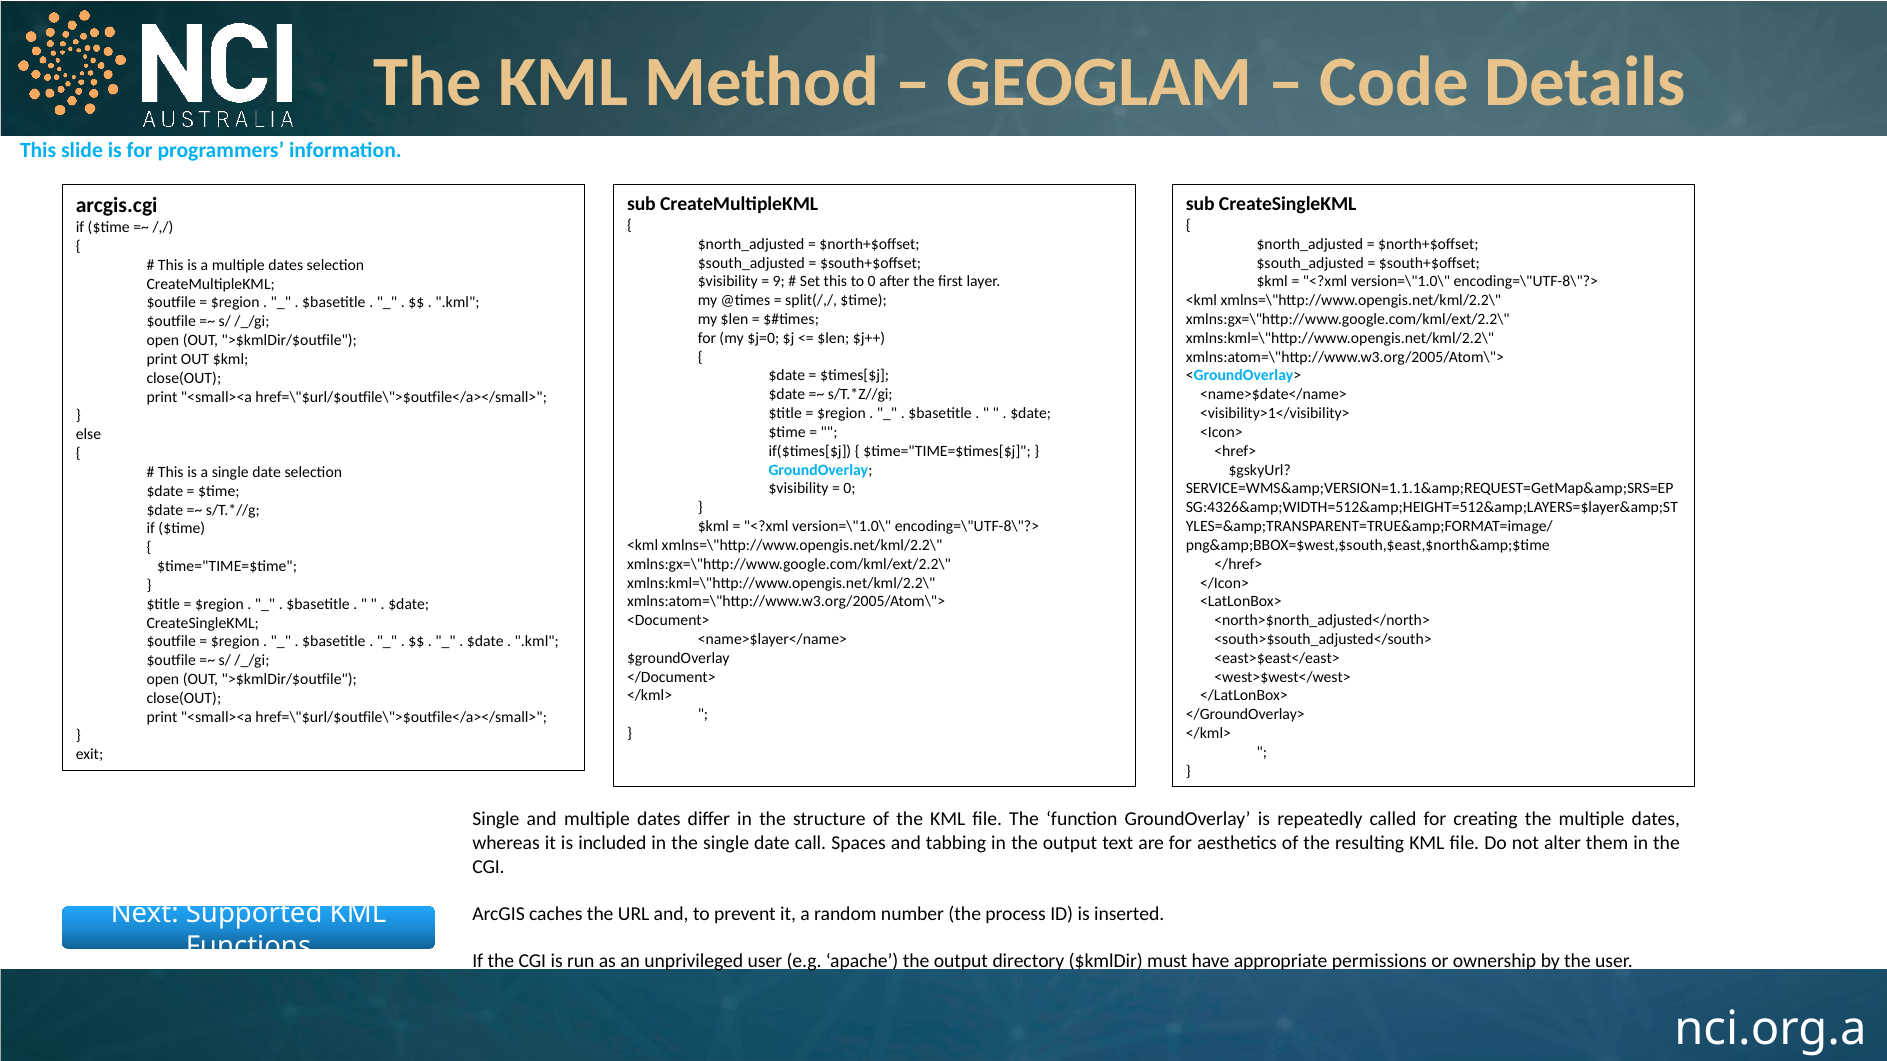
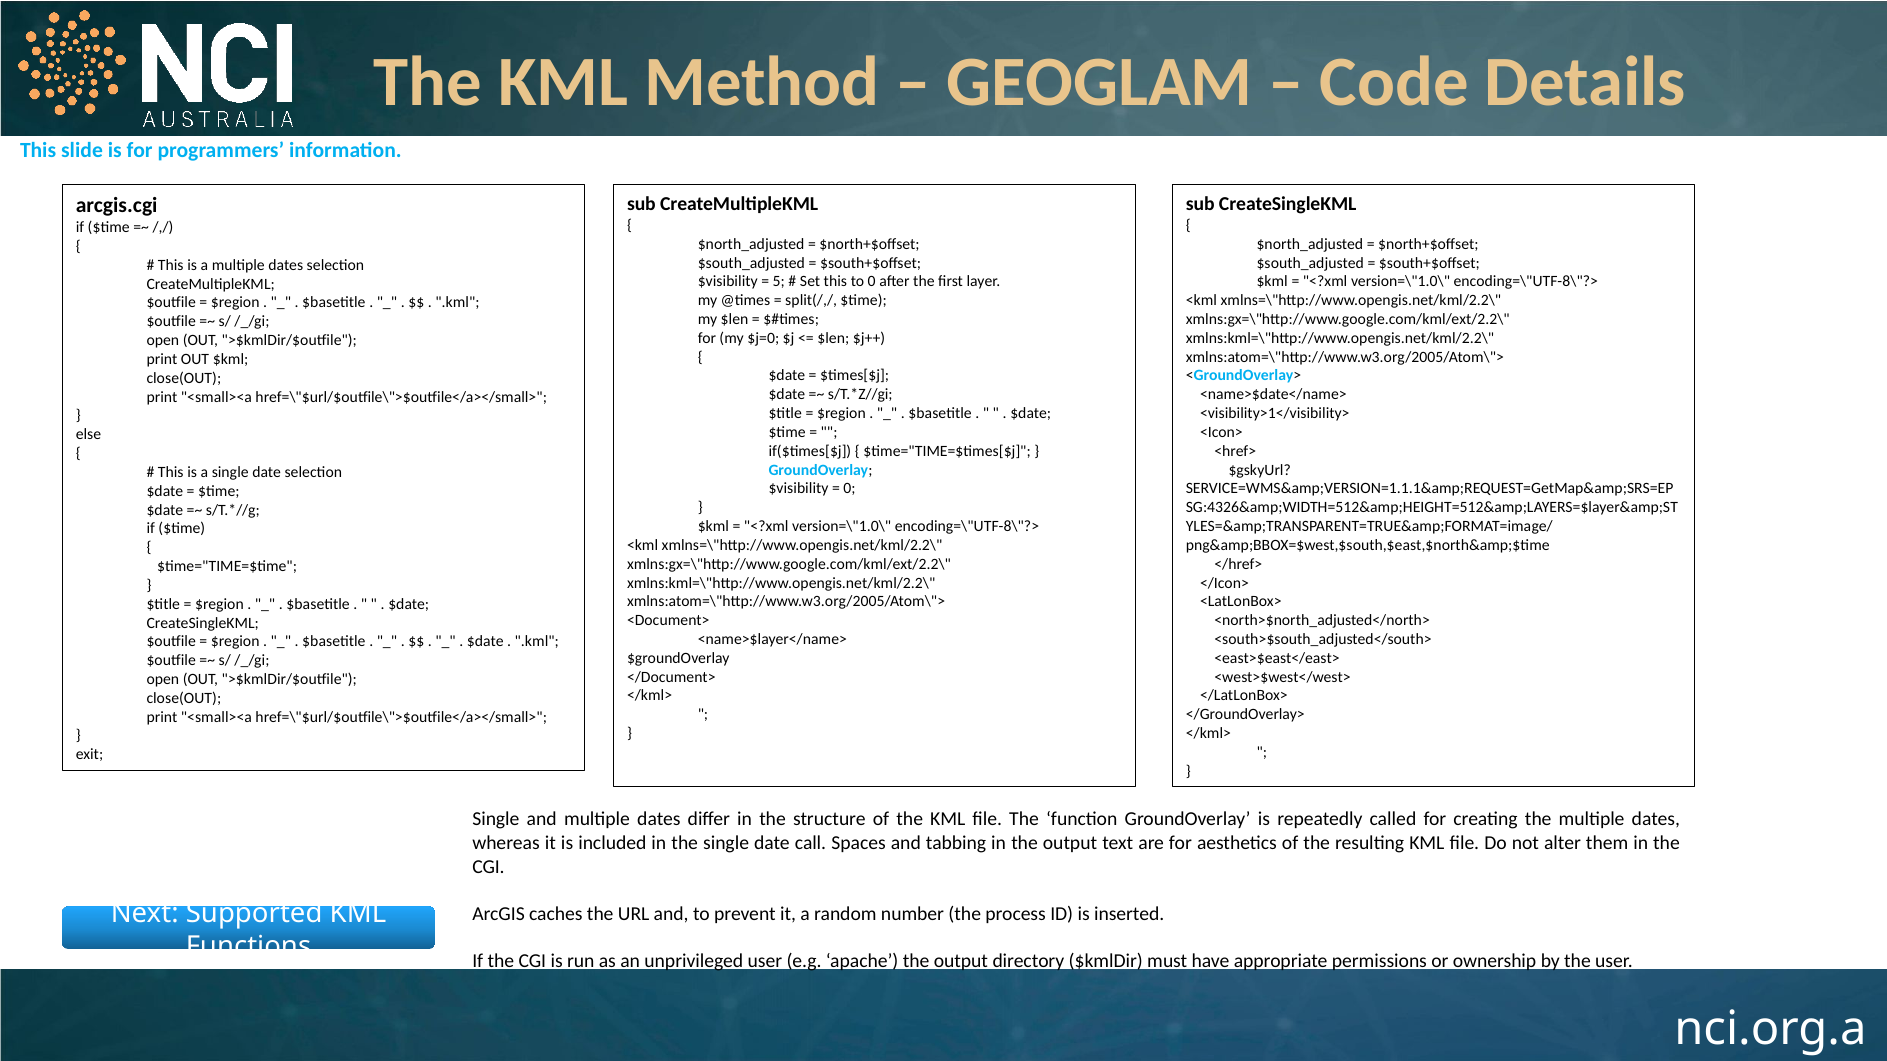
9: 9 -> 5
